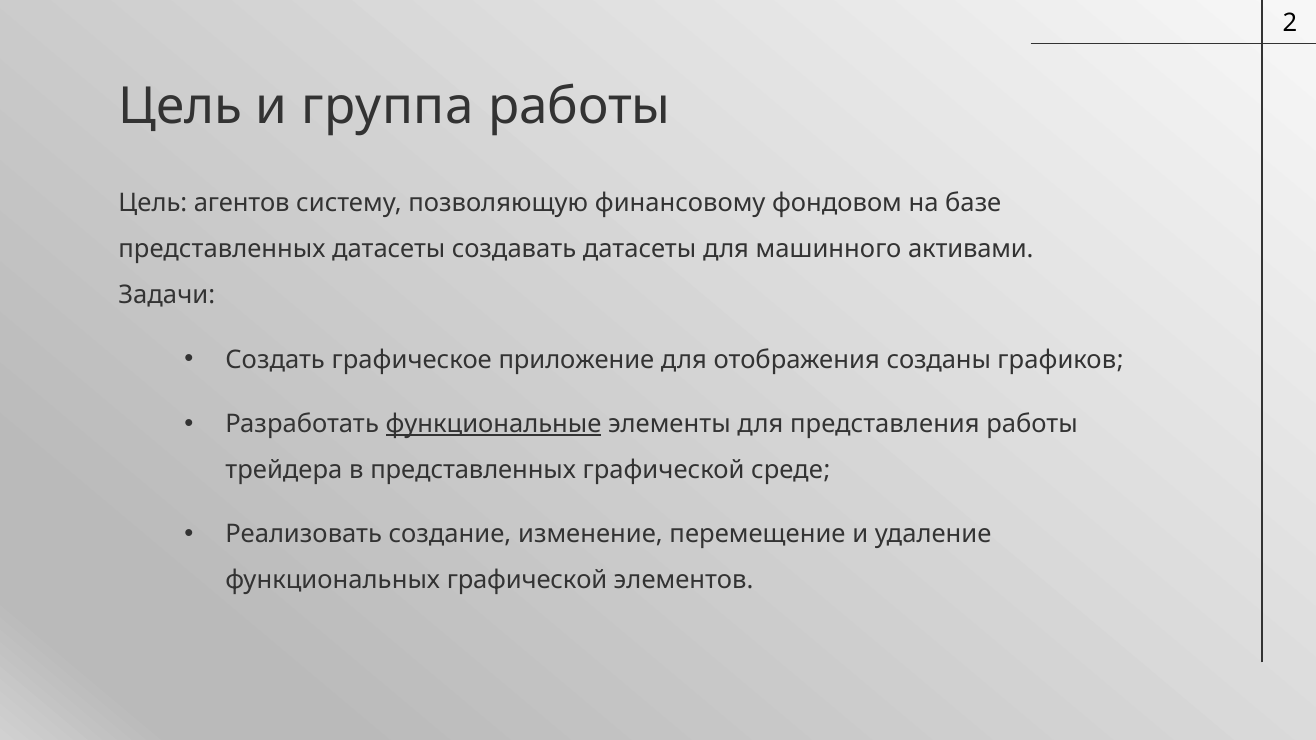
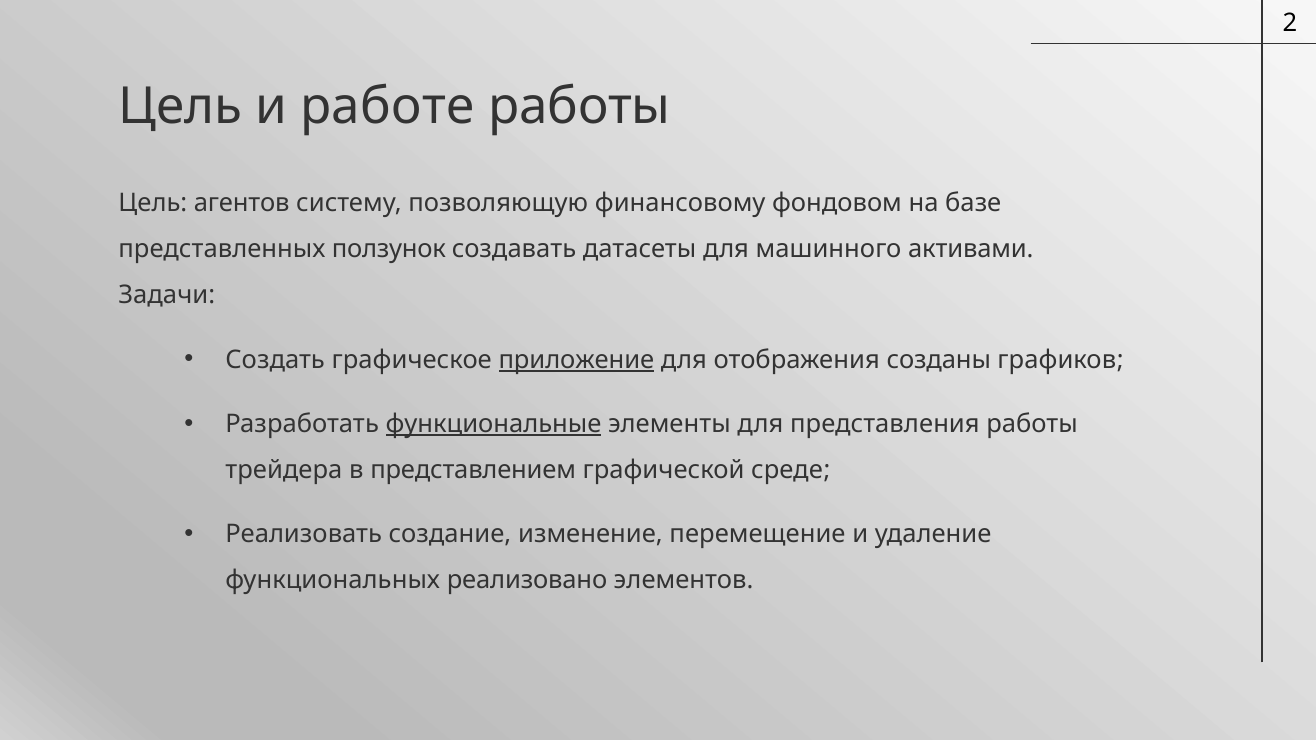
группа: группа -> работе
представленных датасеты: датасеты -> ползунок
приложение underline: none -> present
в представленных: представленных -> представлением
функциональных графической: графической -> реализовано
